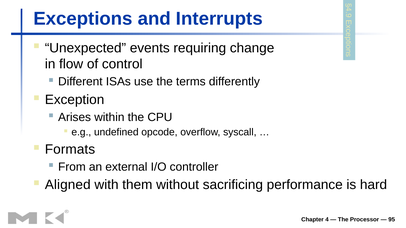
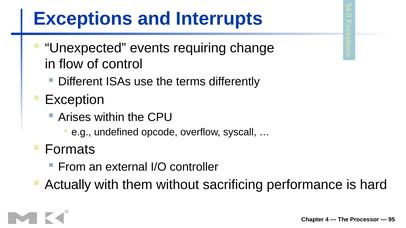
Aligned: Aligned -> Actually
